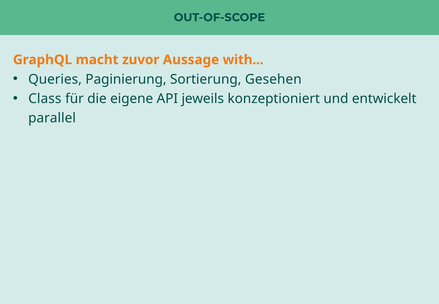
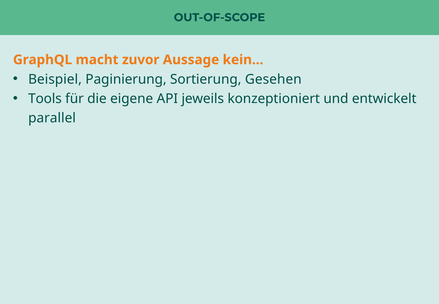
with: with -> kein
Queries: Queries -> Beispiel
Class: Class -> Tools
